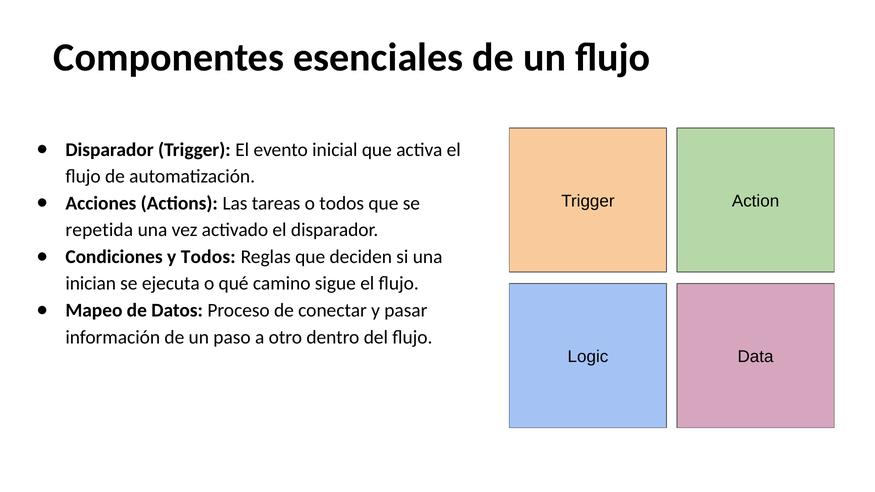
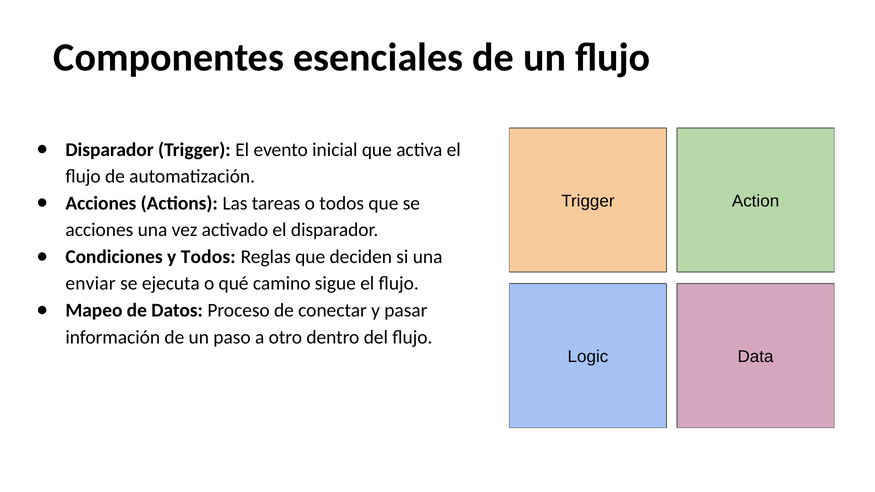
repetida at (99, 230): repetida -> acciones
inician: inician -> enviar
